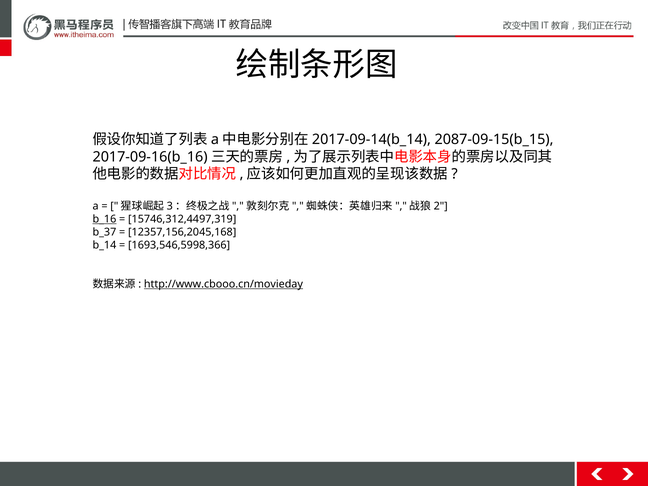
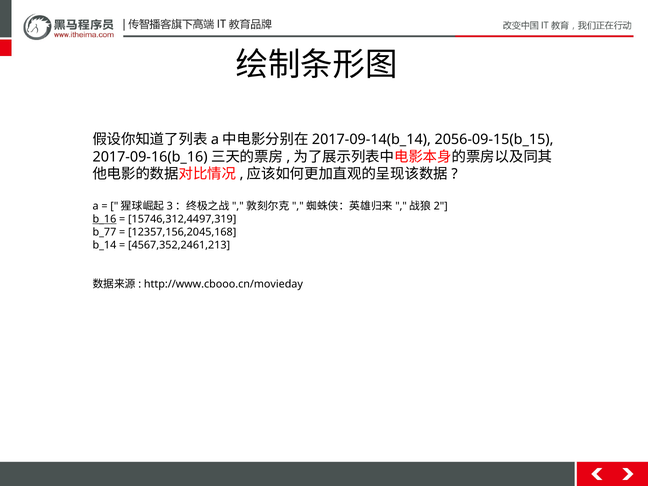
2087-09-15(b_15: 2087-09-15(b_15 -> 2056-09-15(b_15
b_37: b_37 -> b_77
1693,546,5998,366: 1693,546,5998,366 -> 4567,352,2461,213
http://www.cbooo.cn/movieday underline: present -> none
